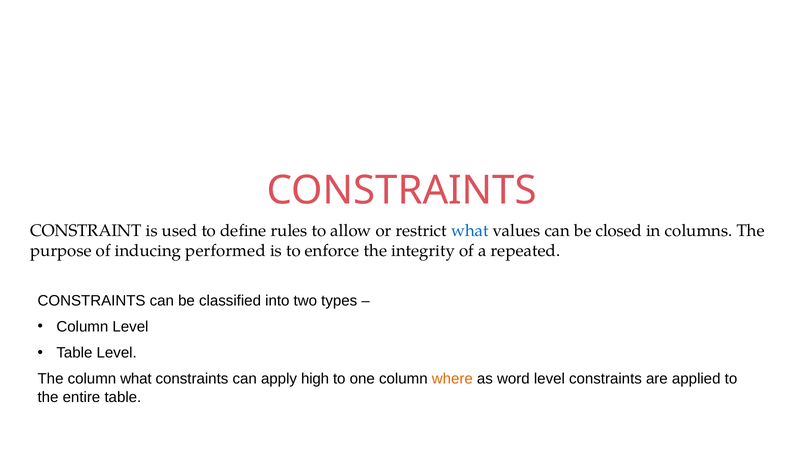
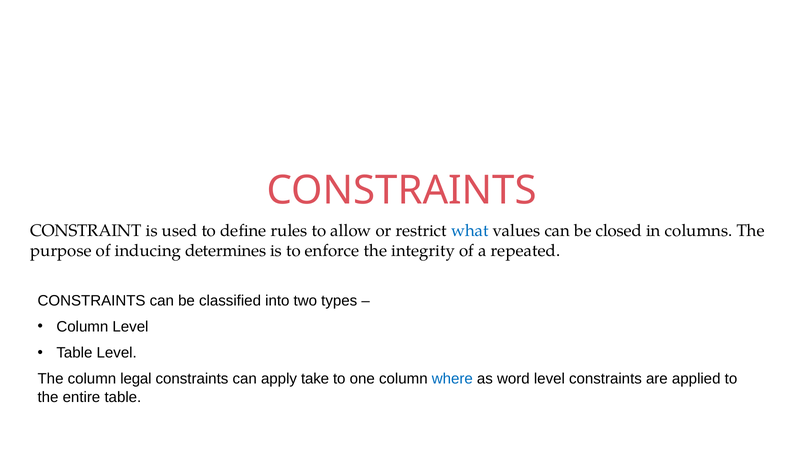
performed: performed -> determines
column what: what -> legal
high: high -> take
where colour: orange -> blue
